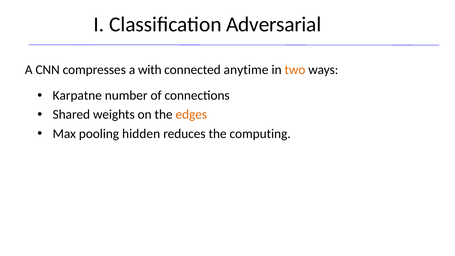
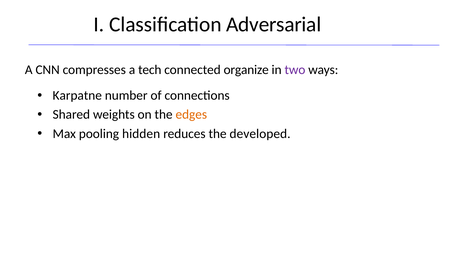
with: with -> tech
anytime: anytime -> organize
two colour: orange -> purple
computing: computing -> developed
